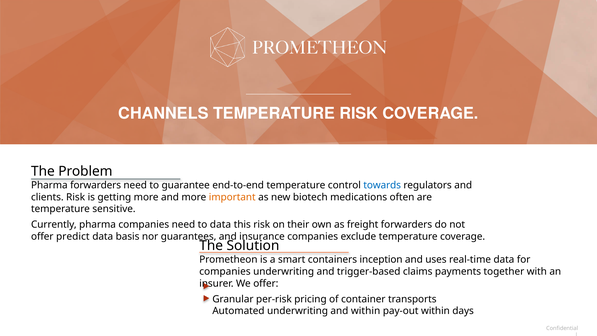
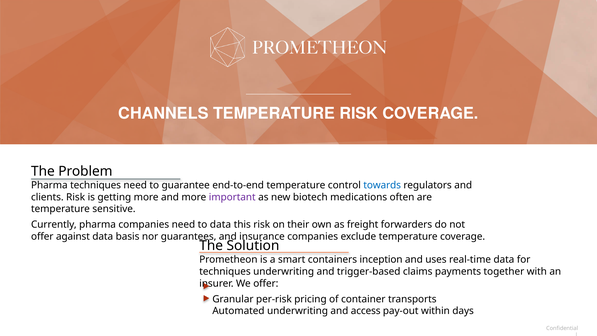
Pharma forwarders: forwarders -> techniques
important colour: orange -> purple
predict: predict -> against
companies at (225, 271): companies -> techniques
and within: within -> access
